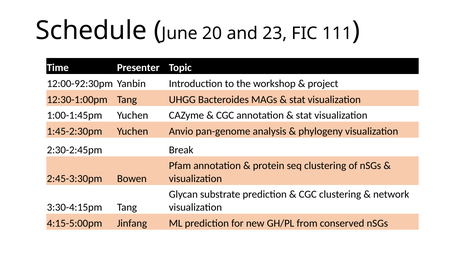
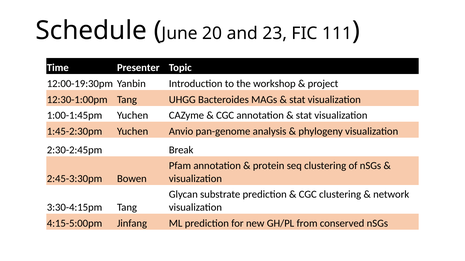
12:00-92:30pm: 12:00-92:30pm -> 12:00-19:30pm
